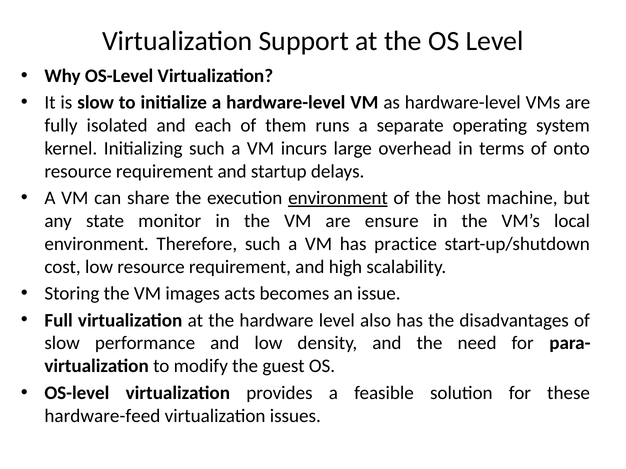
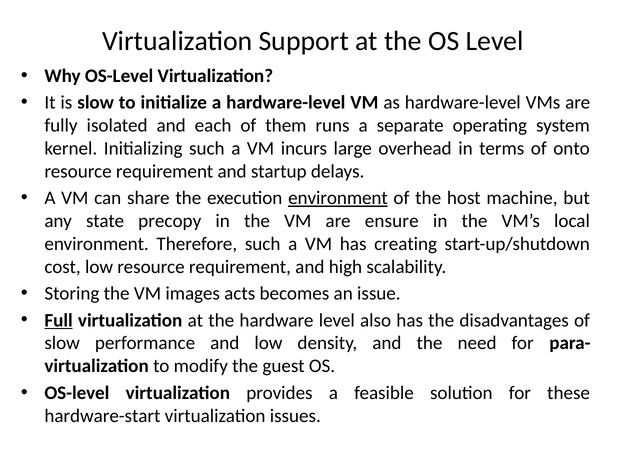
monitor: monitor -> precopy
practice: practice -> creating
Full underline: none -> present
hardware-feed: hardware-feed -> hardware-start
